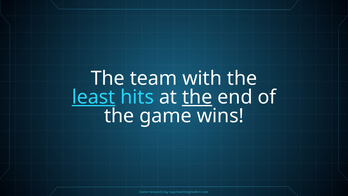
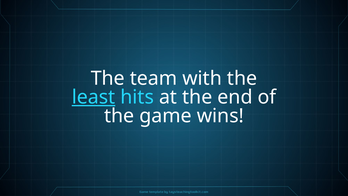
the at (197, 97) underline: present -> none
